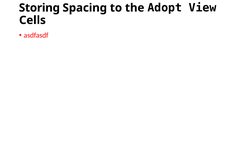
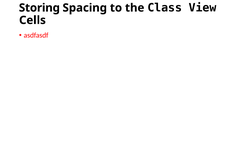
Adopt: Adopt -> Class
